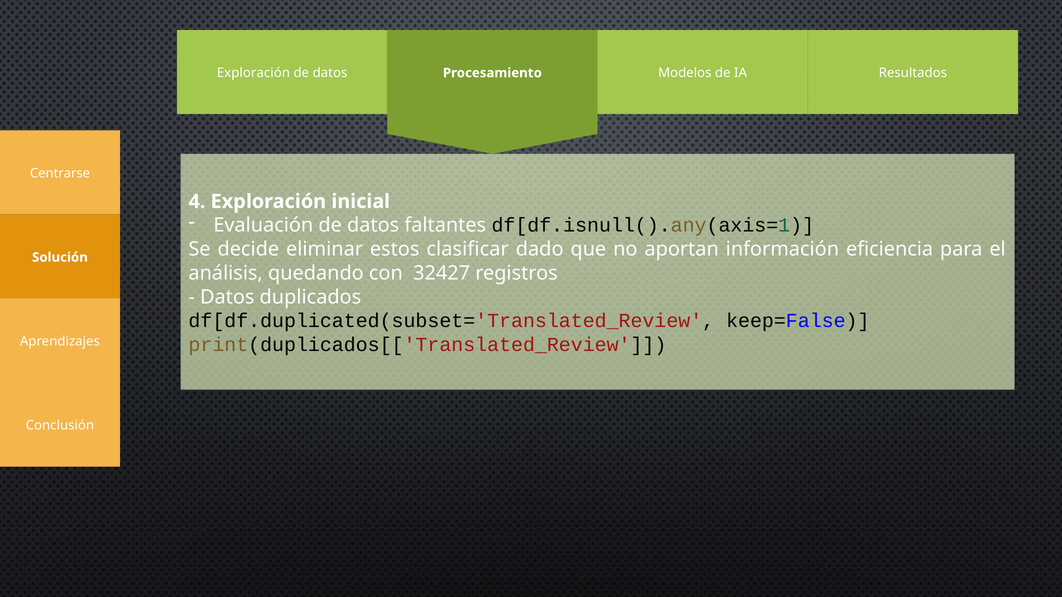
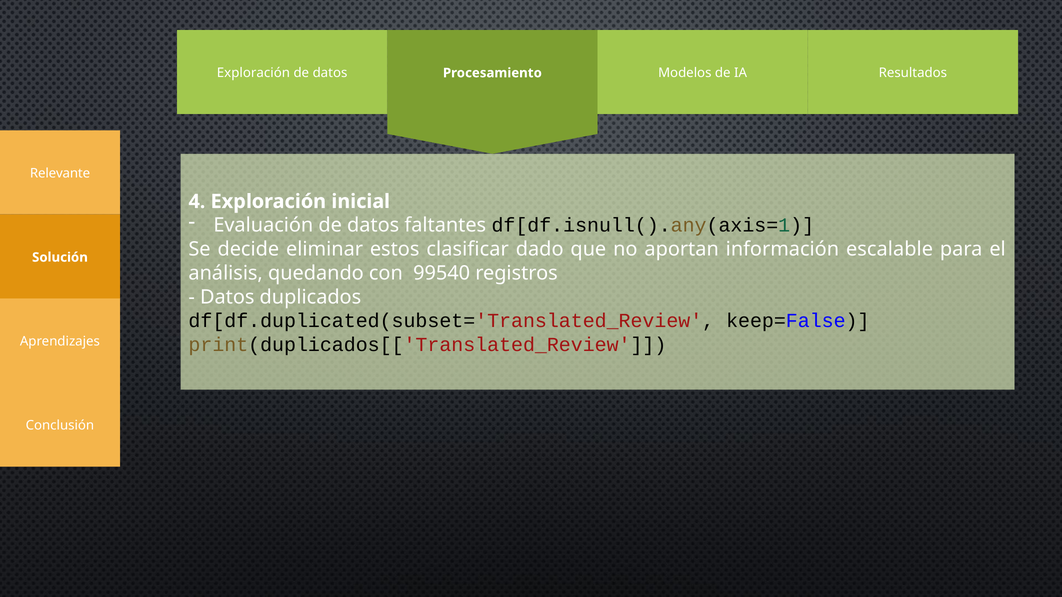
Centrarse: Centrarse -> Relevante
eficiencia: eficiencia -> escalable
32427: 32427 -> 99540
